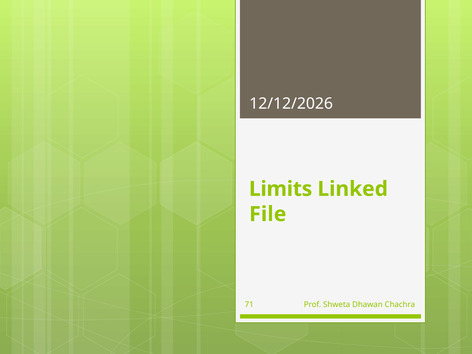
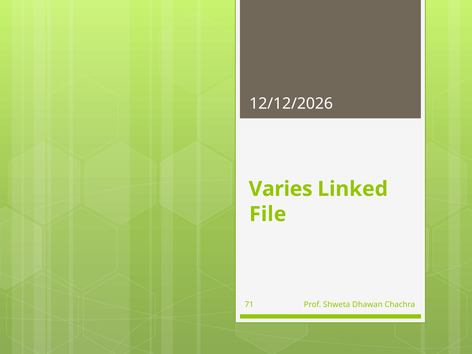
Limits: Limits -> Varies
